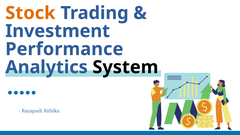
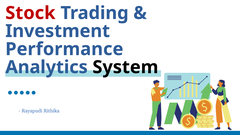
Stock colour: orange -> red
